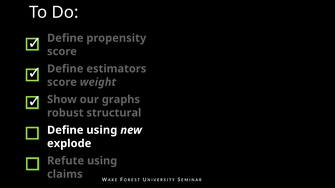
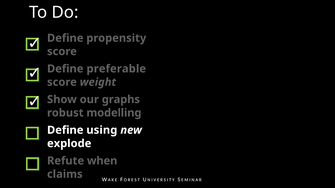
estimators: estimators -> preferable
structural: structural -> modelling
Refute using: using -> when
